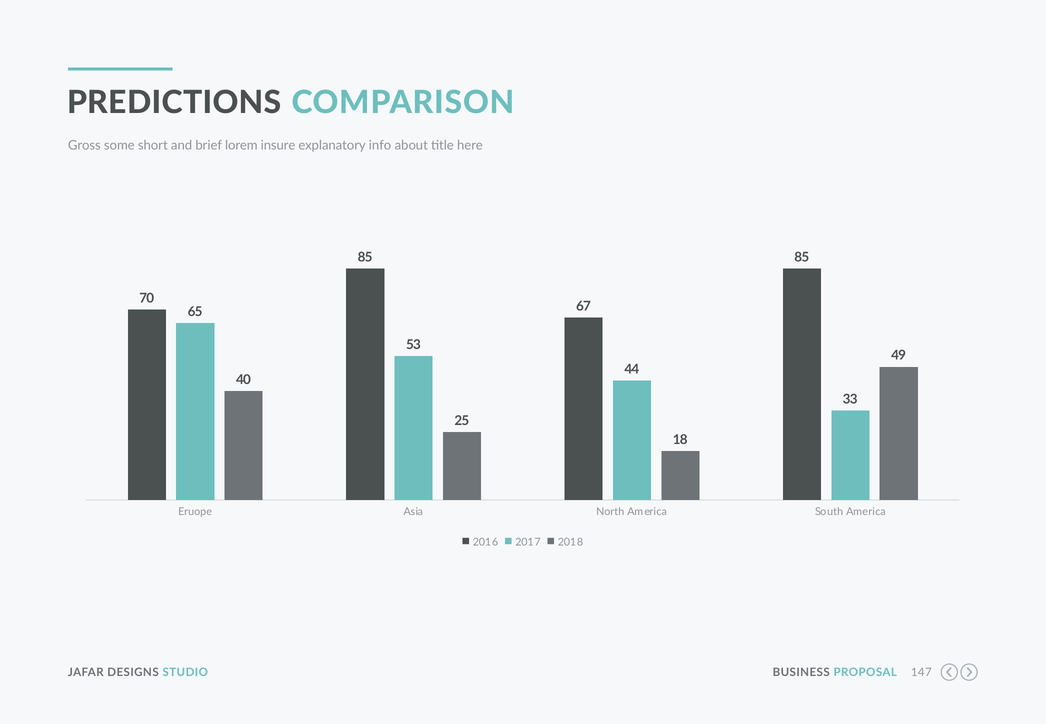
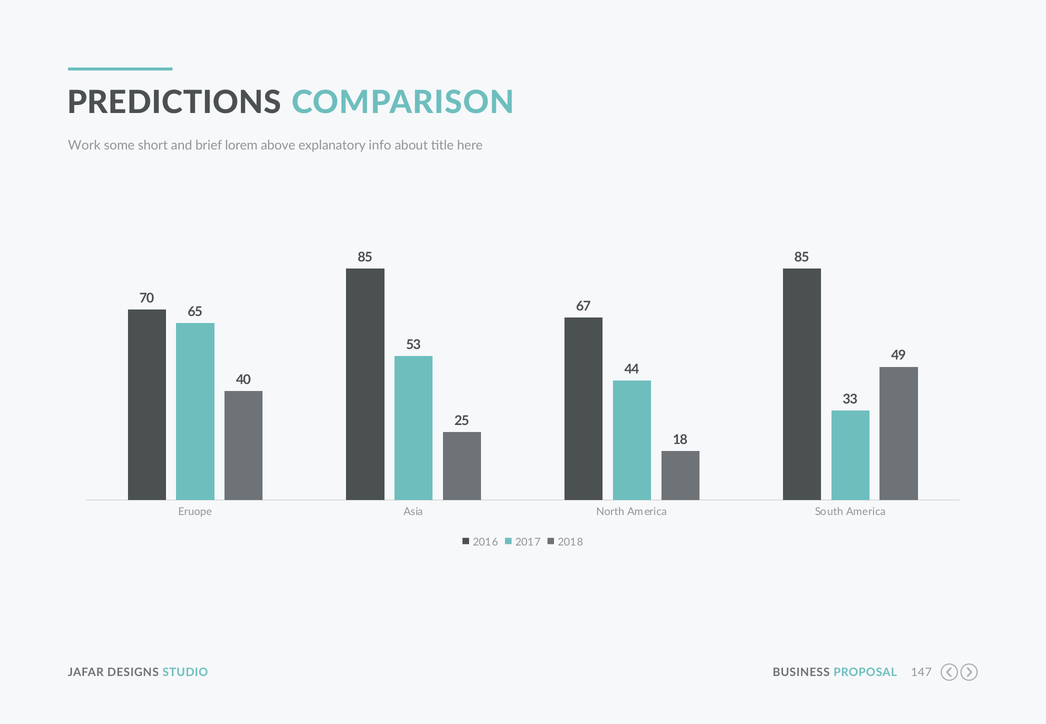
Gross: Gross -> Work
insure: insure -> above
